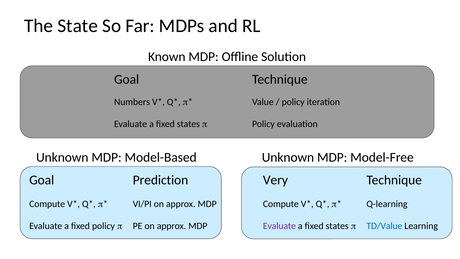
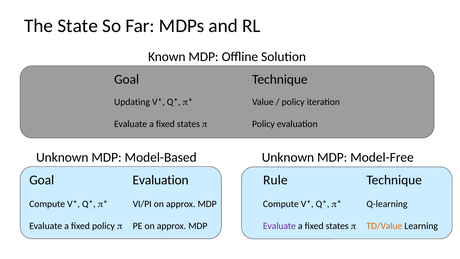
Numbers: Numbers -> Updating
Goal Prediction: Prediction -> Evaluation
Very: Very -> Rule
TD/Value colour: blue -> orange
